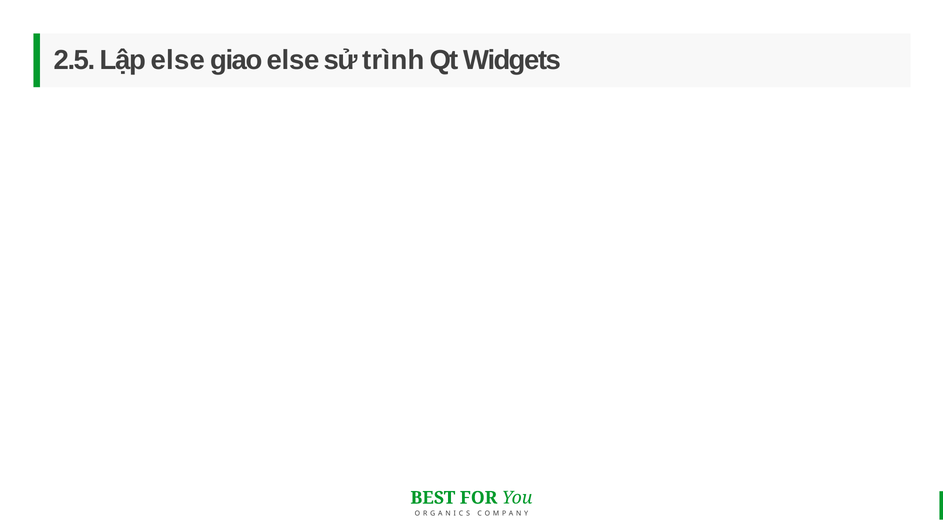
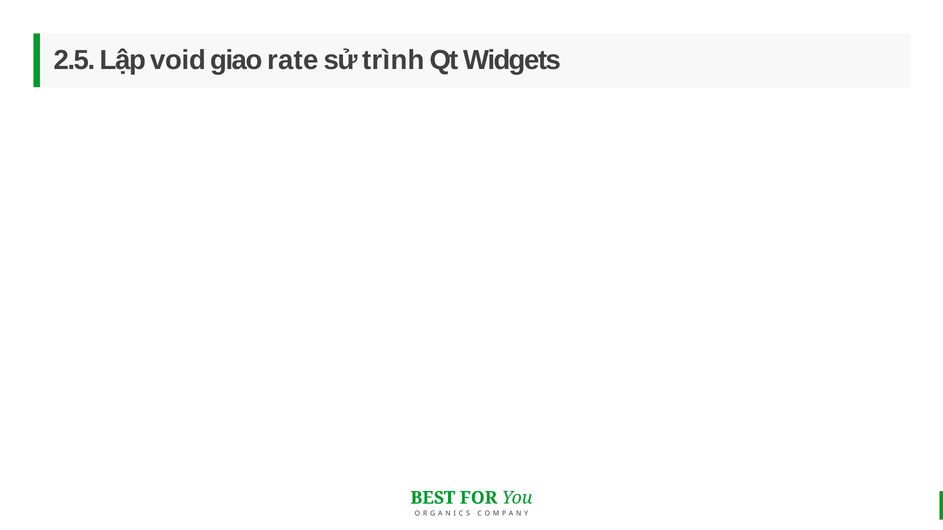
Lập else: else -> void
giao else: else -> rate
